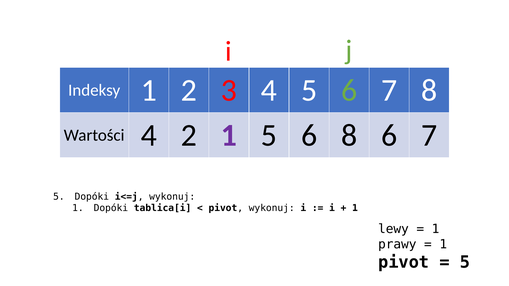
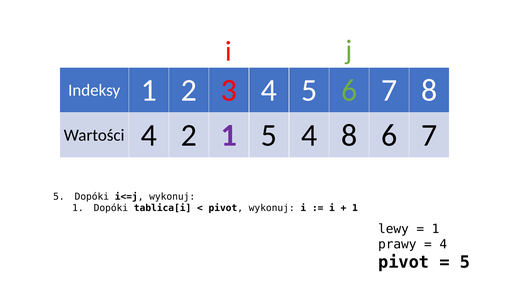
1 5 6: 6 -> 4
1 at (443, 244): 1 -> 4
